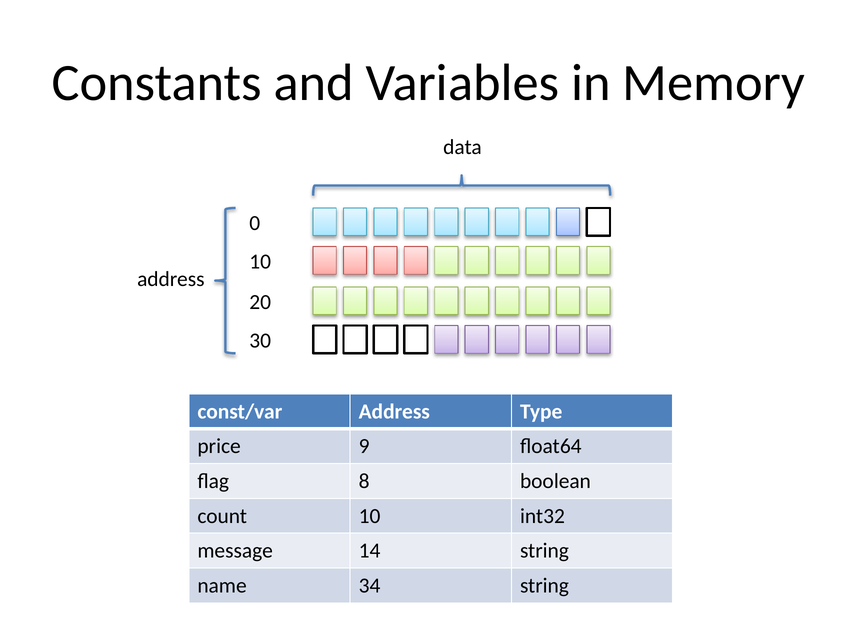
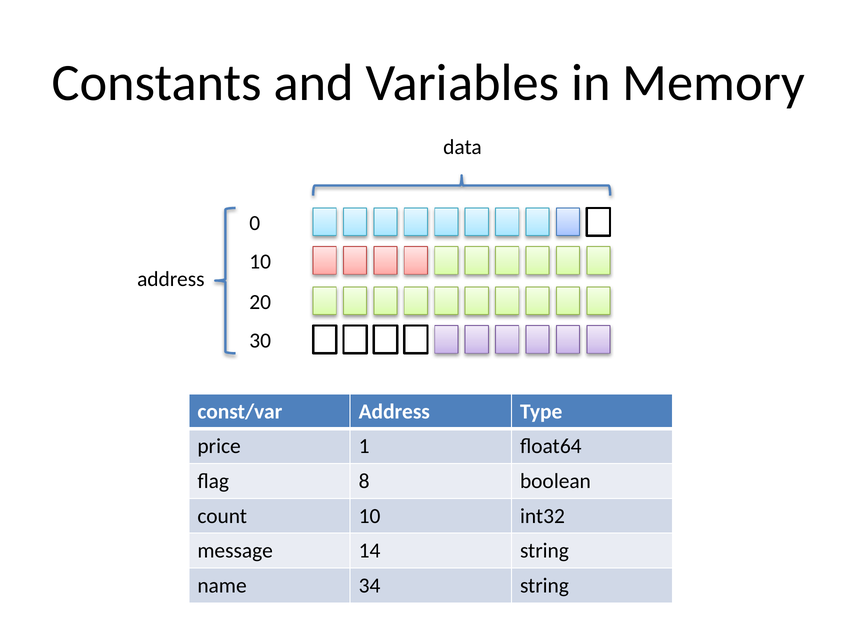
9: 9 -> 1
